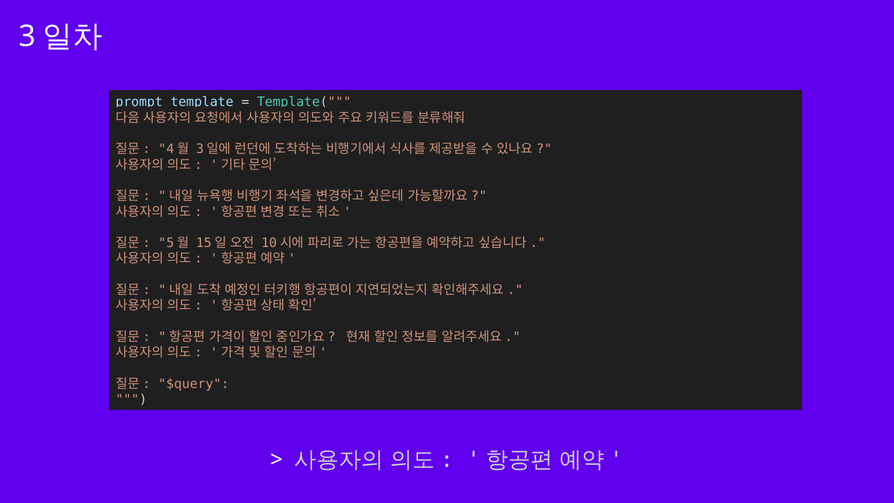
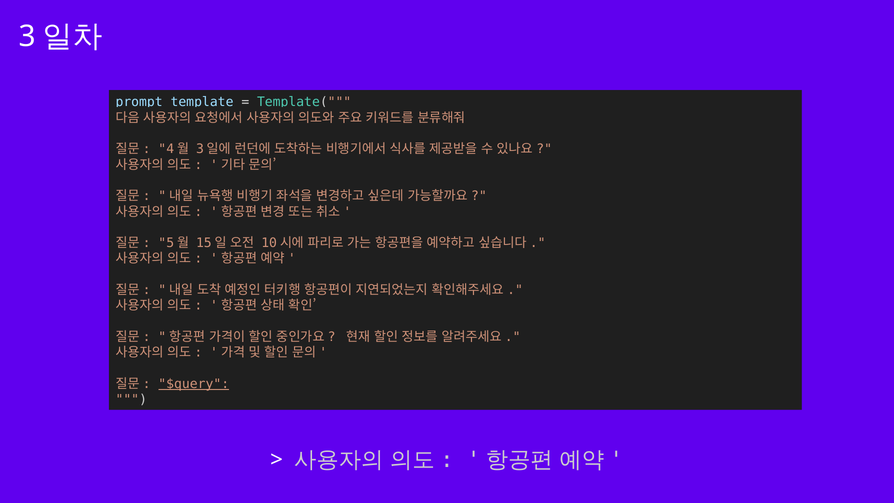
$query underline: none -> present
